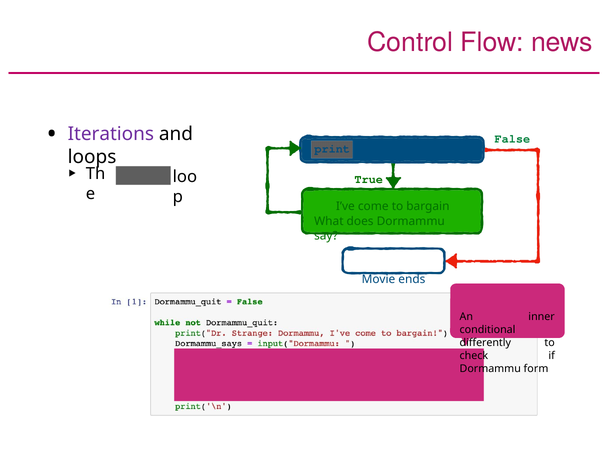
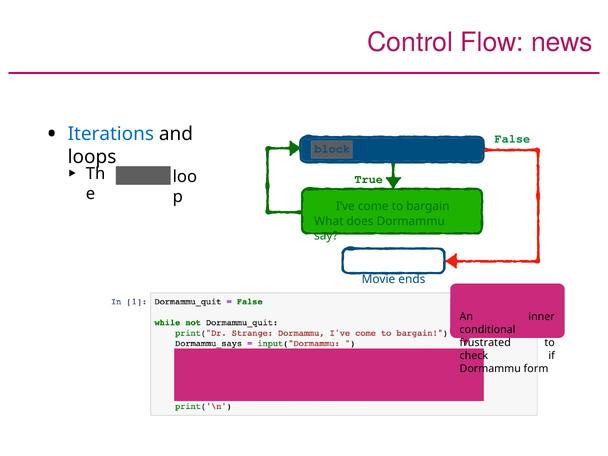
Iterations colour: purple -> blue
print: print -> block
diﬀerently: diﬀerently -> frustrated
